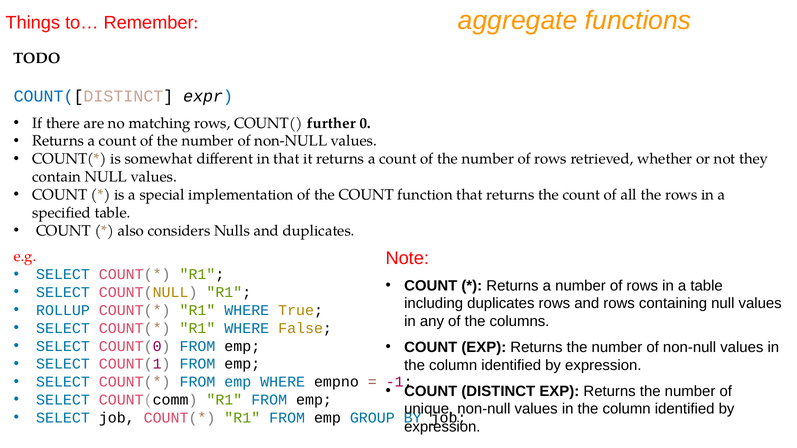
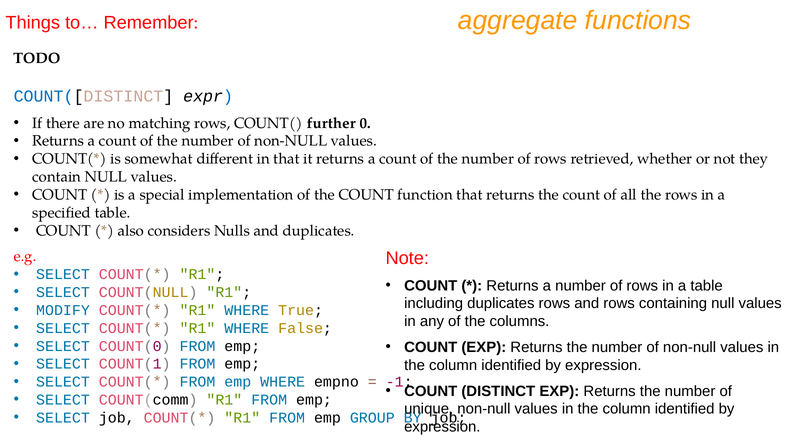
ROLLUP: ROLLUP -> MODIFY
